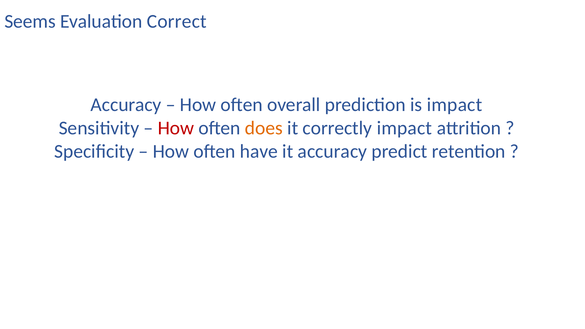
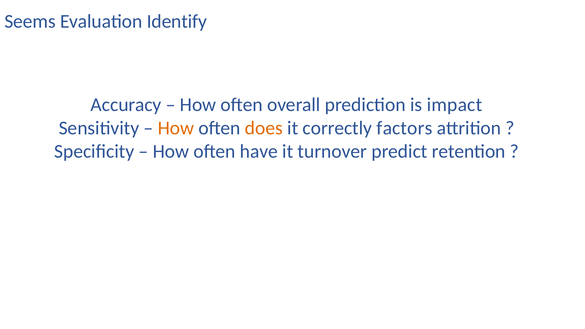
Correct: Correct -> Identify
How at (176, 128) colour: red -> orange
correctly impact: impact -> factors
it accuracy: accuracy -> turnover
